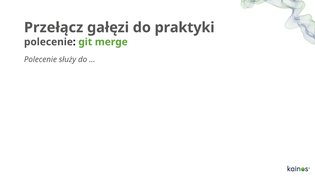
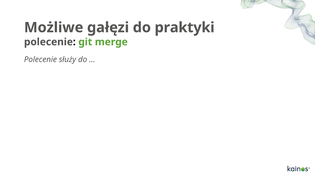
Przełącz: Przełącz -> Możliwe
